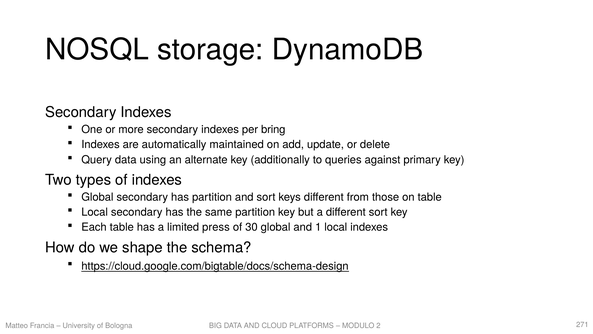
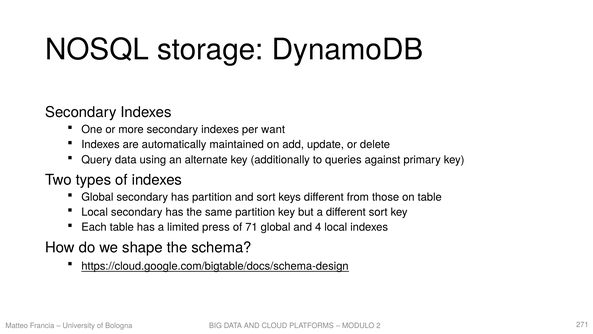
bring: bring -> want
30: 30 -> 71
1: 1 -> 4
